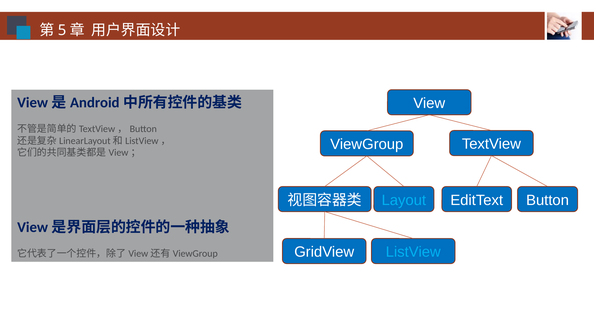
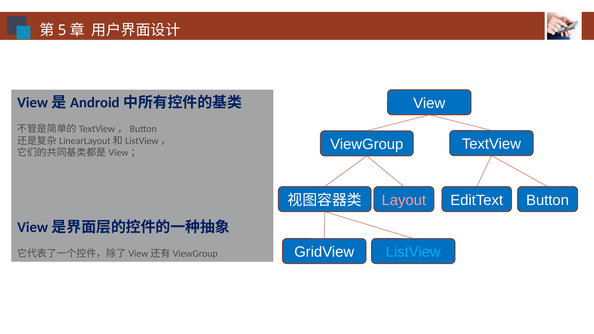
Layout colour: light blue -> pink
